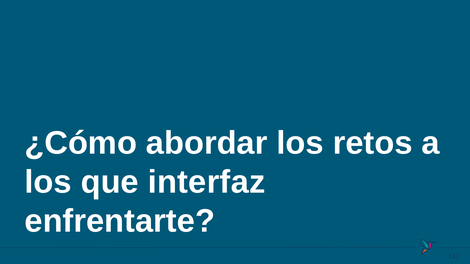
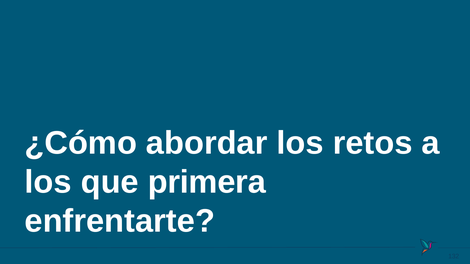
interfaz: interfaz -> primera
